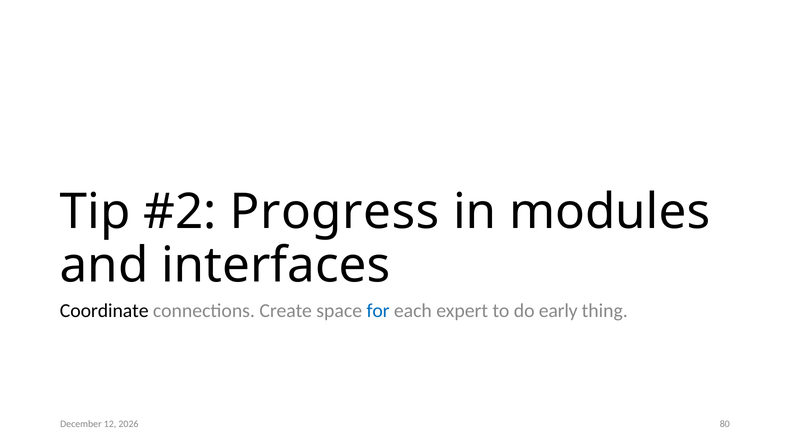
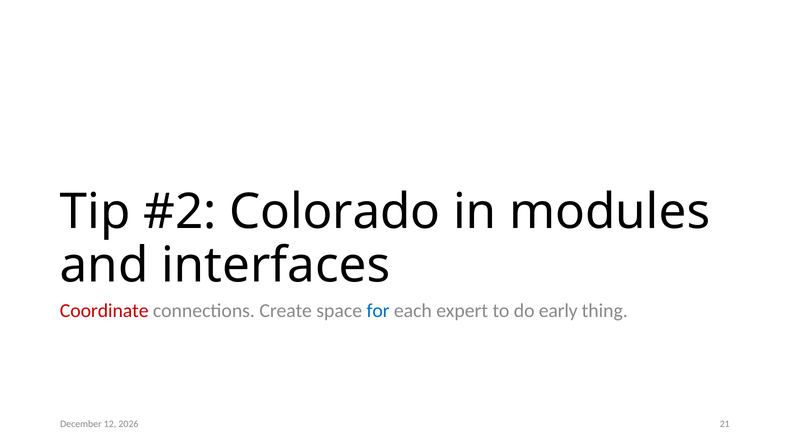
Progress: Progress -> Colorado
Coordinate colour: black -> red
80: 80 -> 21
